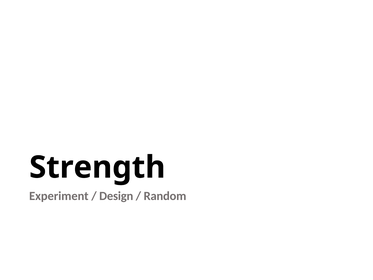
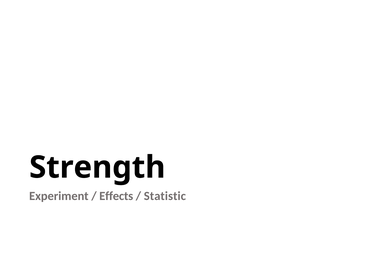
Design: Design -> Effects
Random: Random -> Statistic
